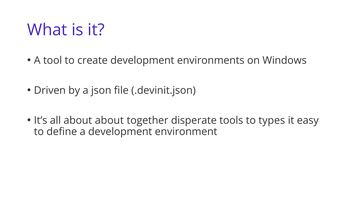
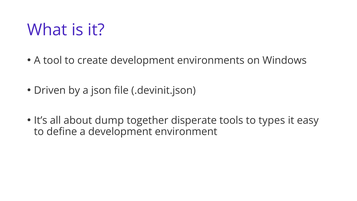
about about: about -> dump
